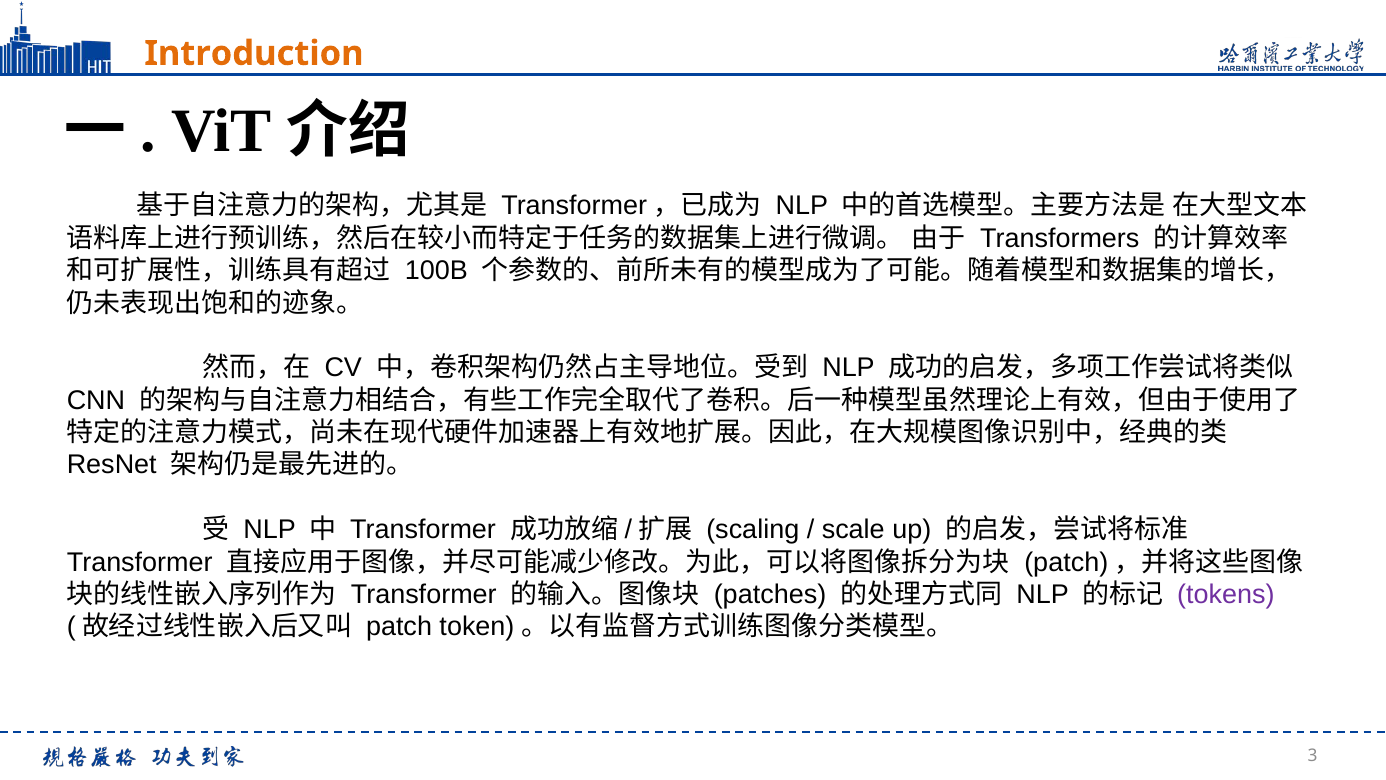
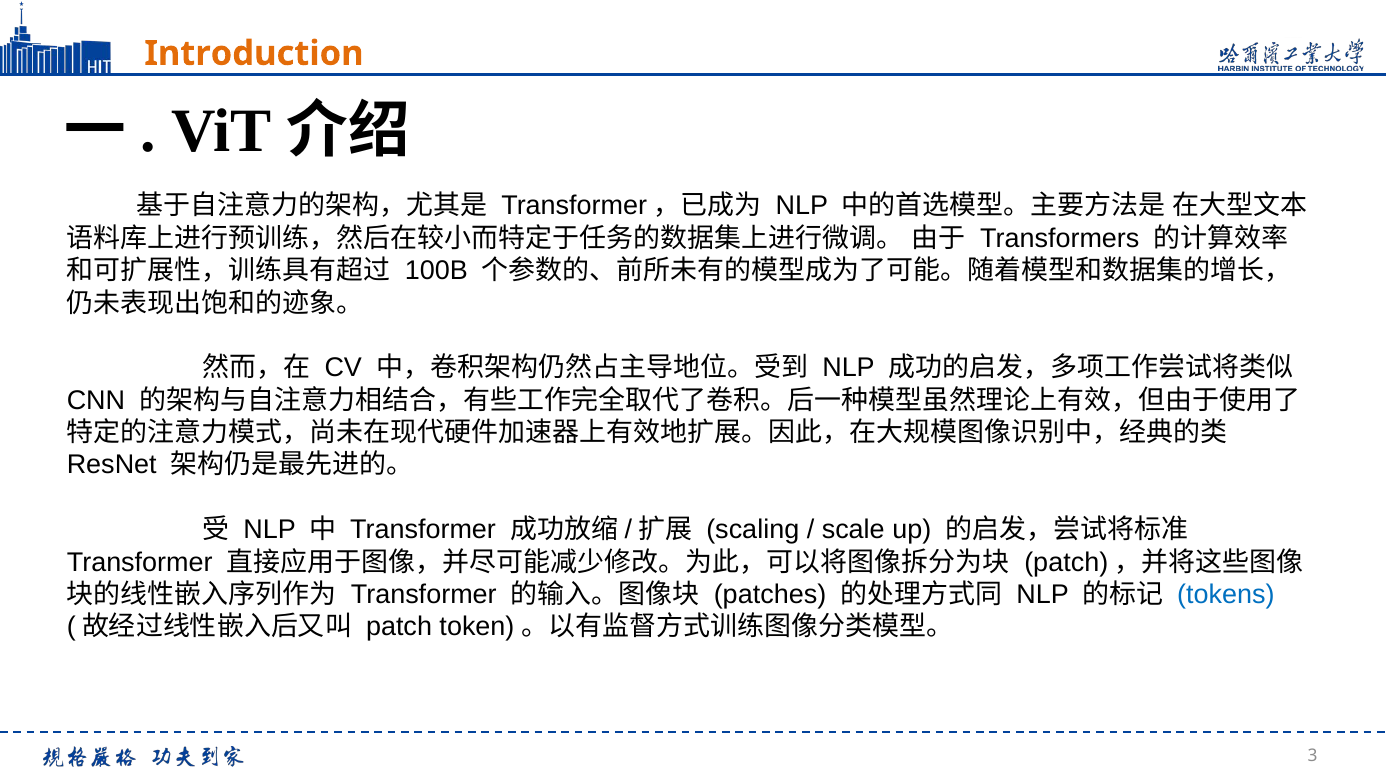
tokens colour: purple -> blue
